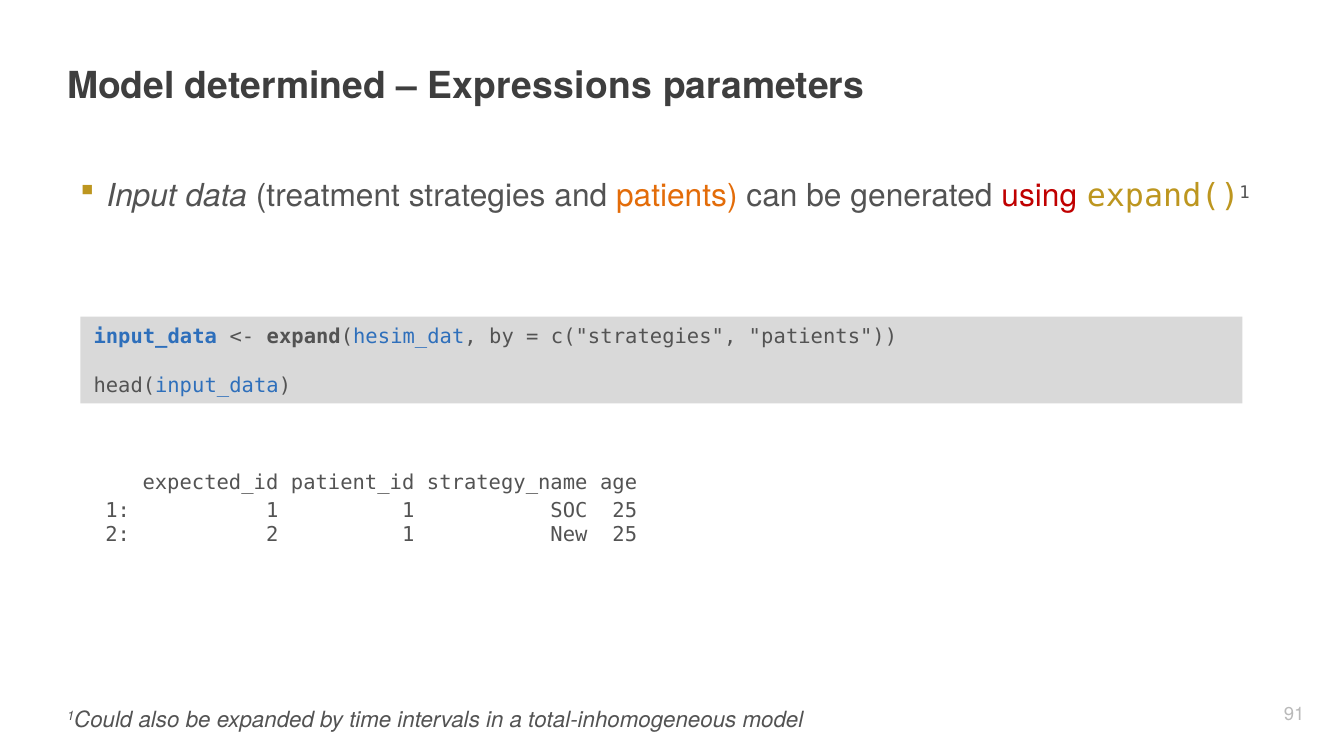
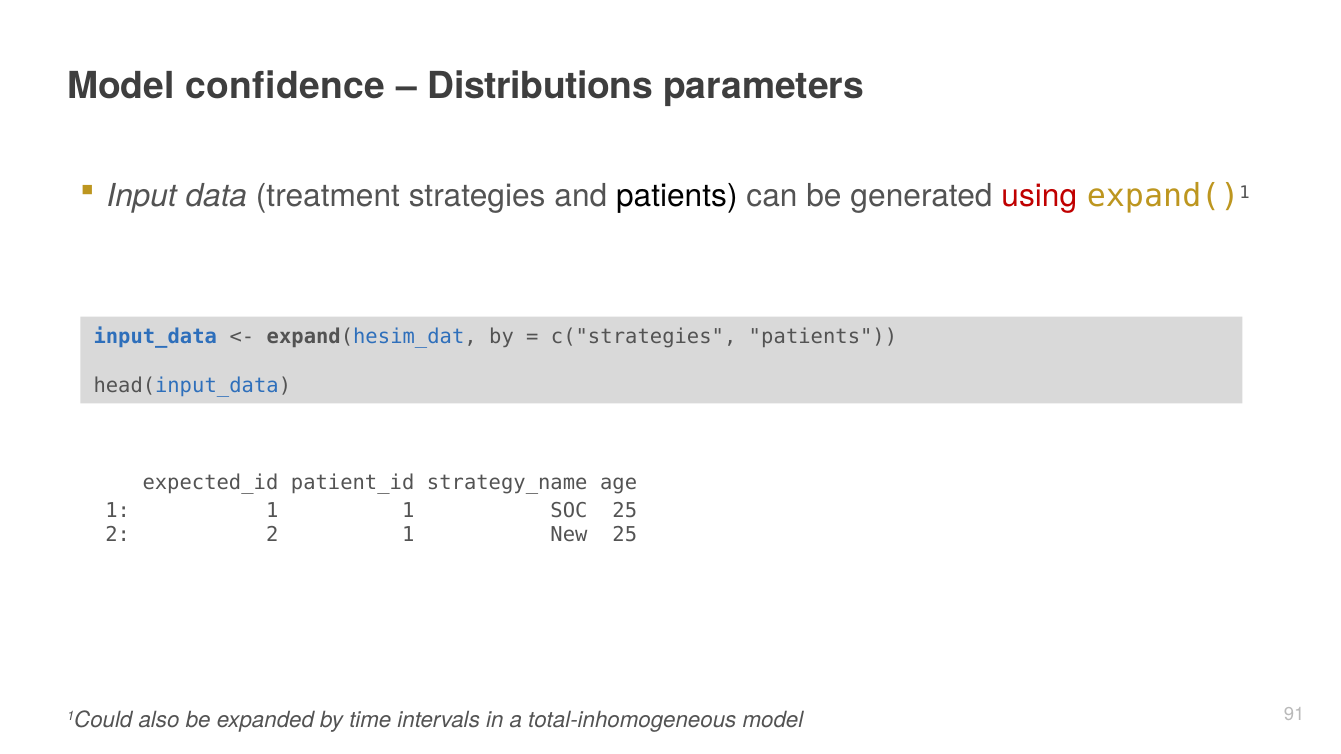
determined: determined -> confidence
Expressions: Expressions -> Distributions
patients at (677, 197) colour: orange -> black
